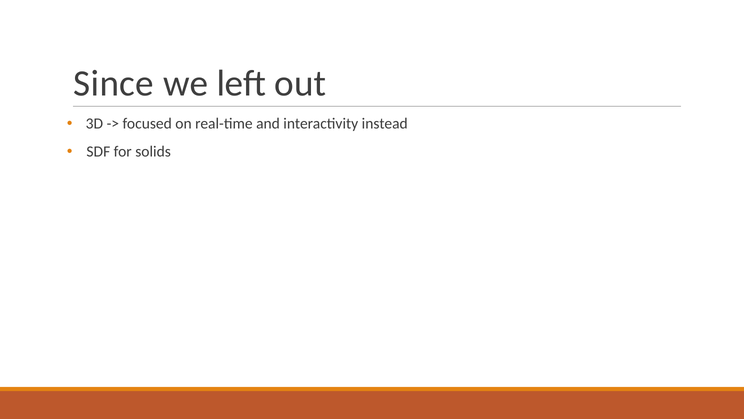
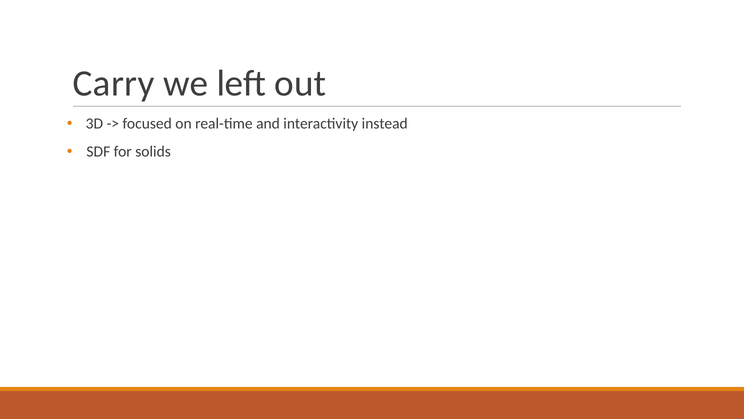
Since: Since -> Carry
